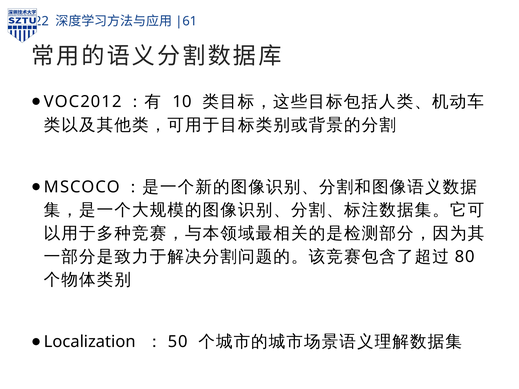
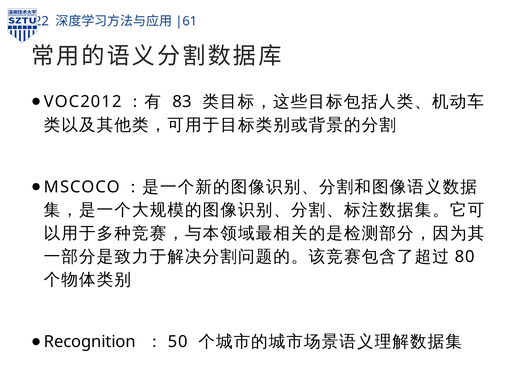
10: 10 -> 83
Localization: Localization -> Recognition
